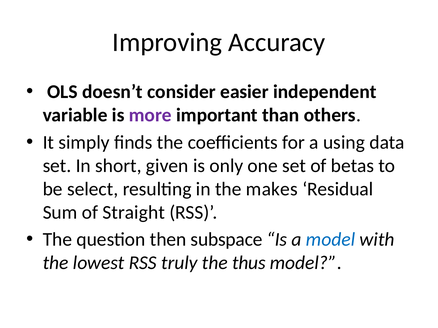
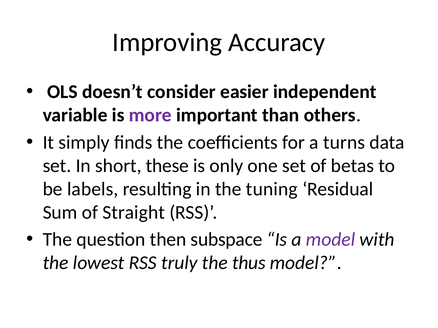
using: using -> turns
given: given -> these
select: select -> labels
makes: makes -> tuning
model at (331, 240) colour: blue -> purple
